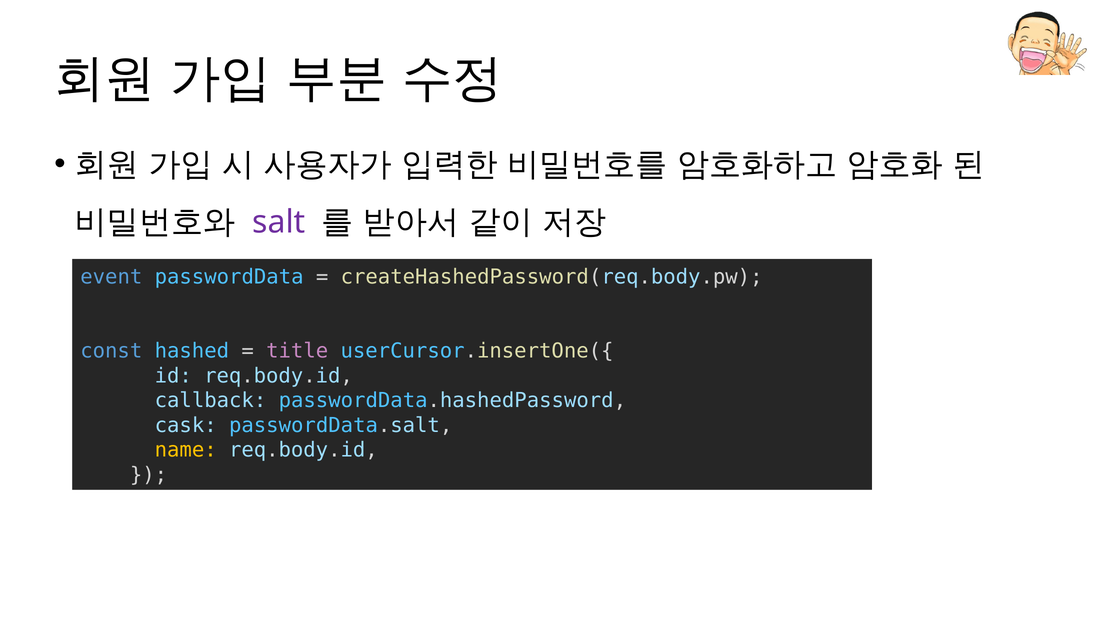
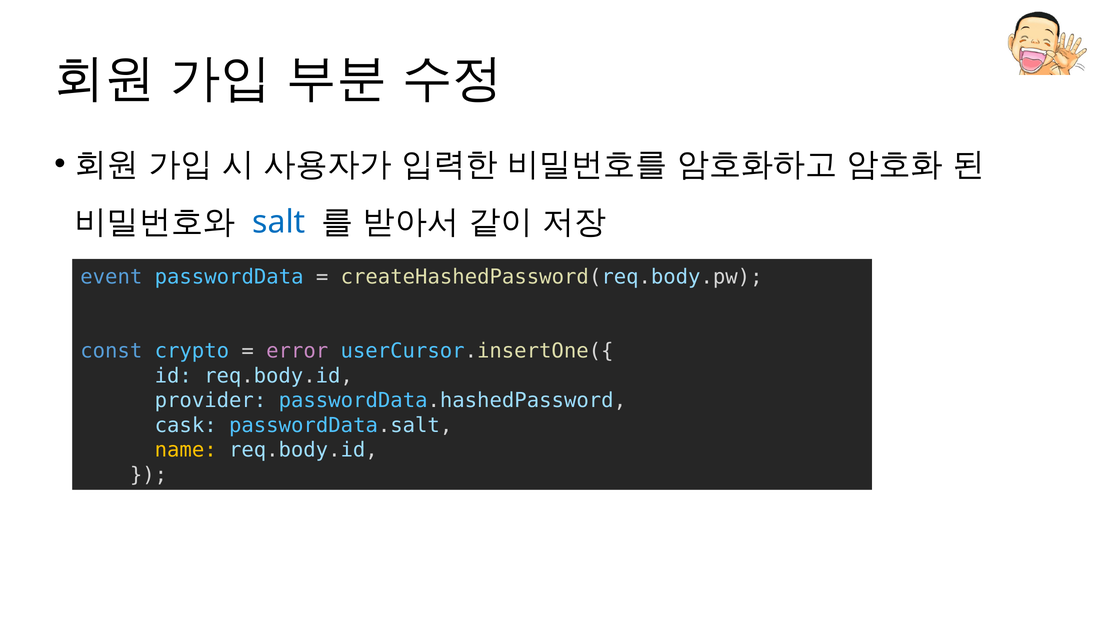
salt colour: purple -> blue
hashed: hashed -> crypto
title: title -> error
callback: callback -> provider
